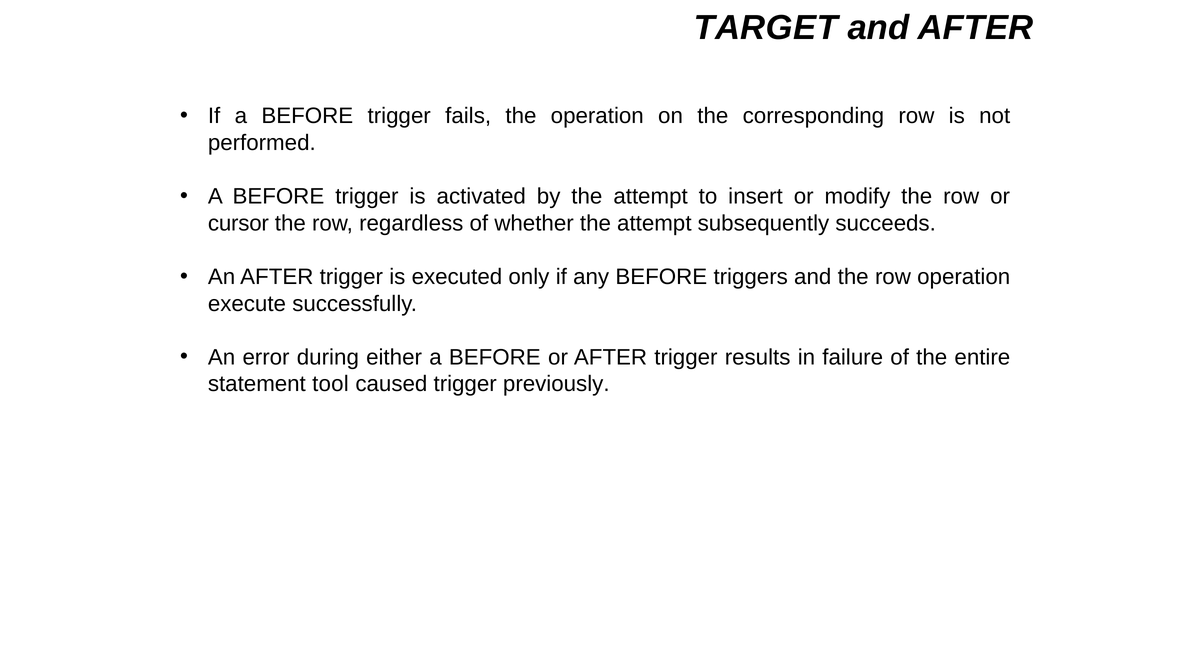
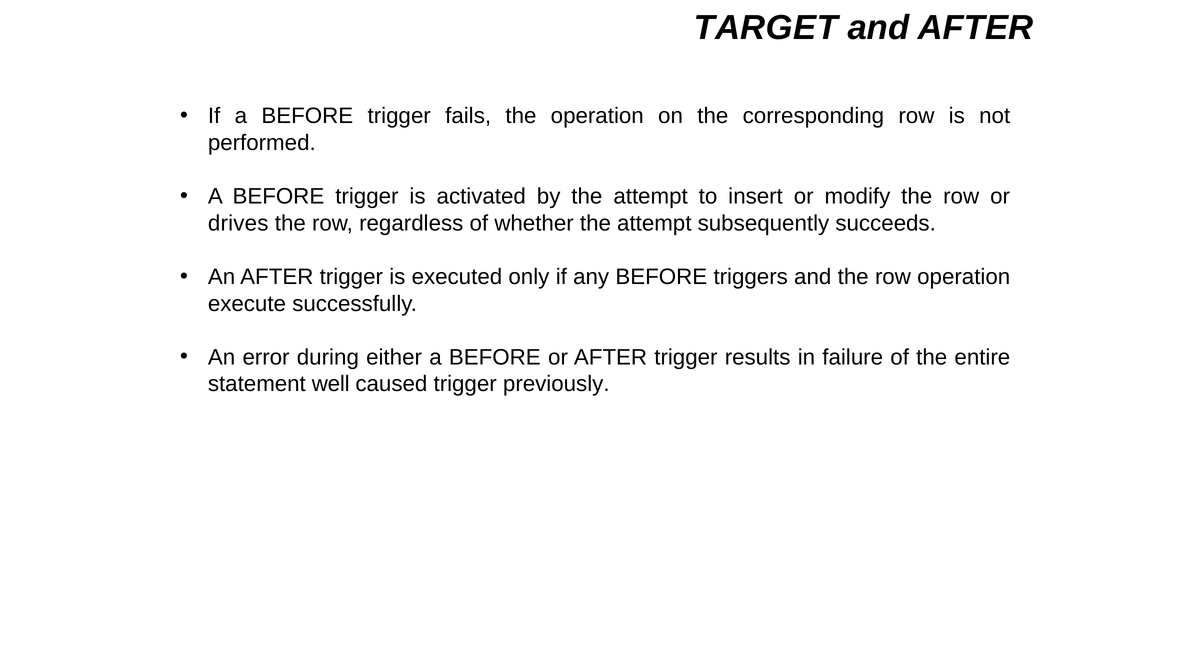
cursor: cursor -> drives
tool: tool -> well
